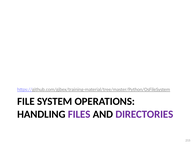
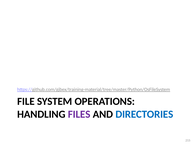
DIRECTORIES colour: purple -> blue
